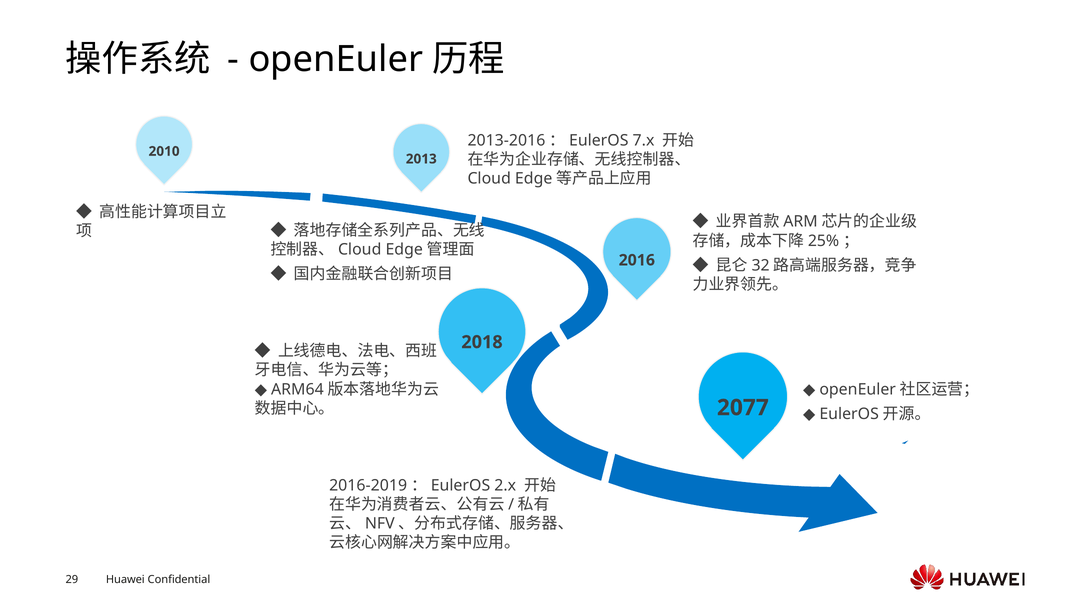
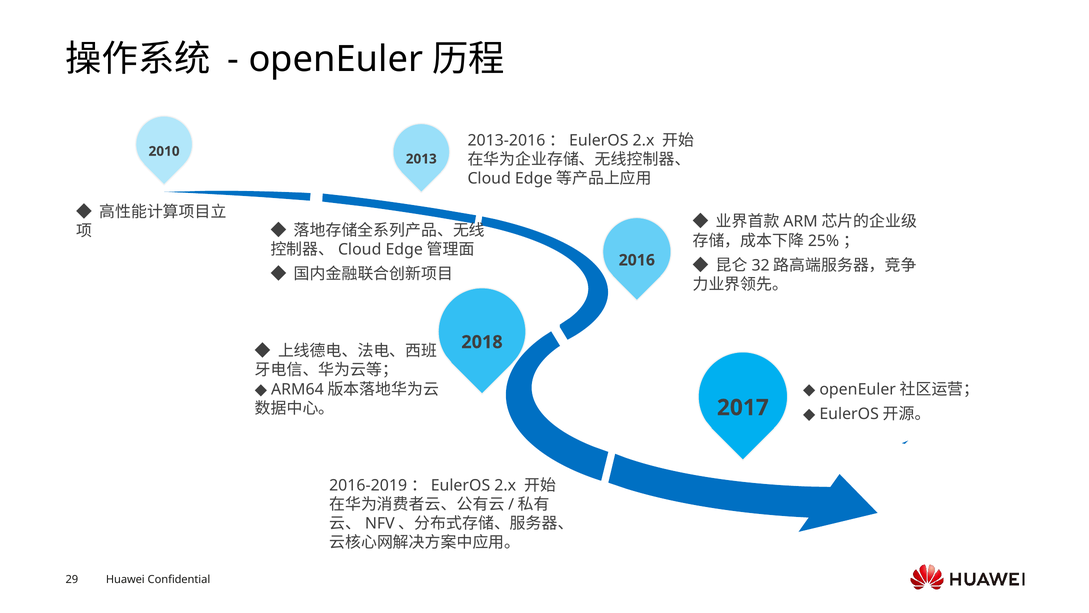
2013-2016：EulerOS 7.x: 7.x -> 2.x
2077: 2077 -> 2017
